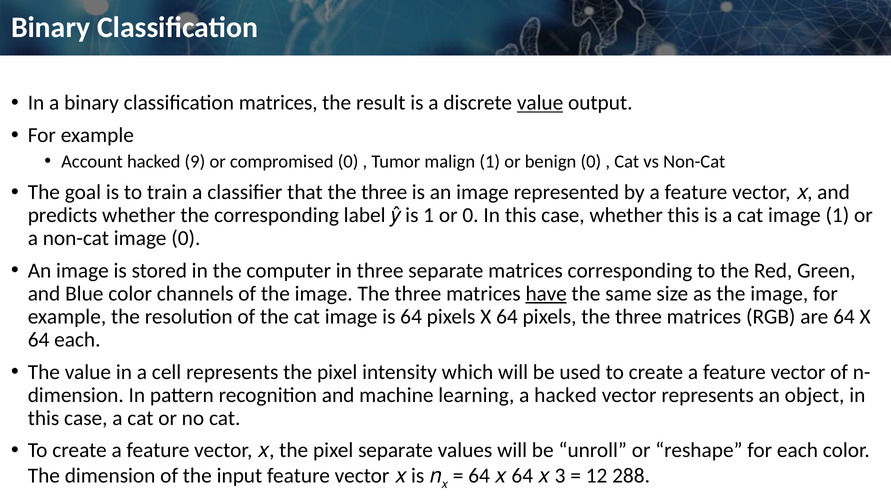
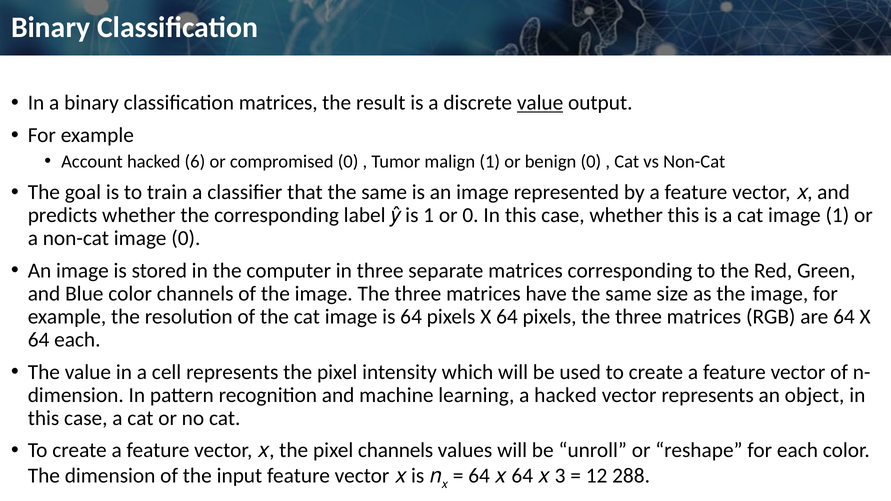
9: 9 -> 6
that the three: three -> same
have underline: present -> none
pixel separate: separate -> channels
